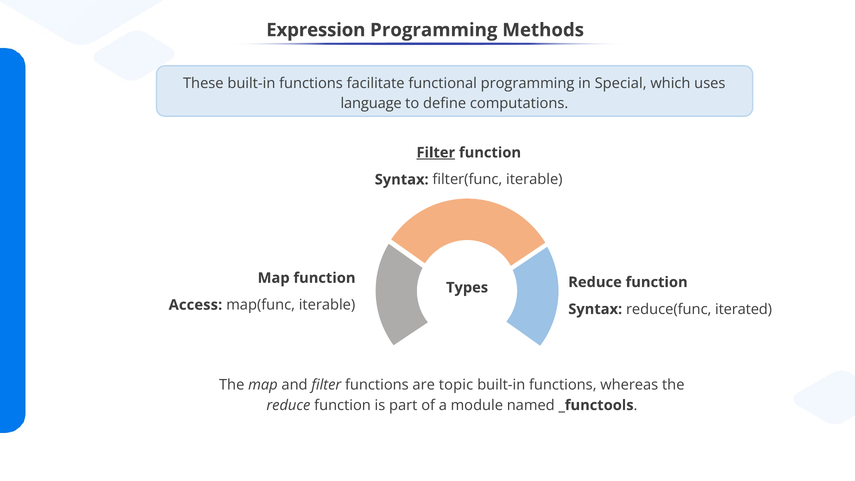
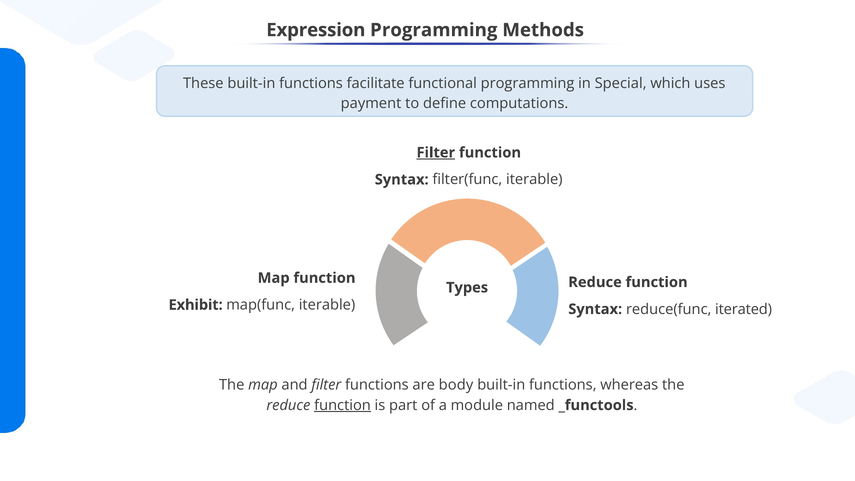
language: language -> payment
Access: Access -> Exhibit
topic: topic -> body
function at (343, 405) underline: none -> present
